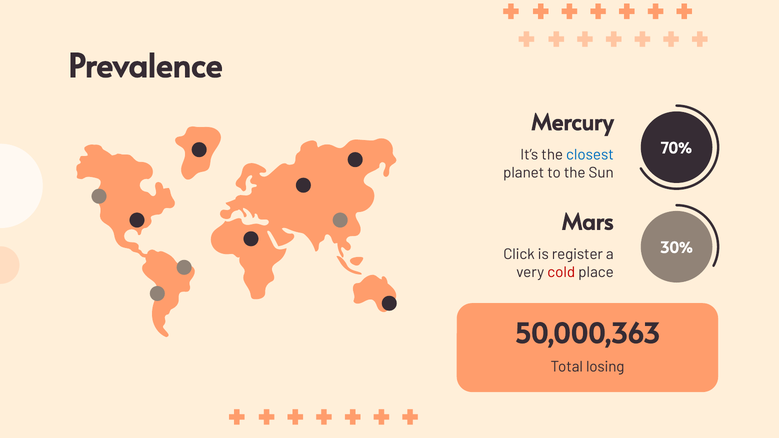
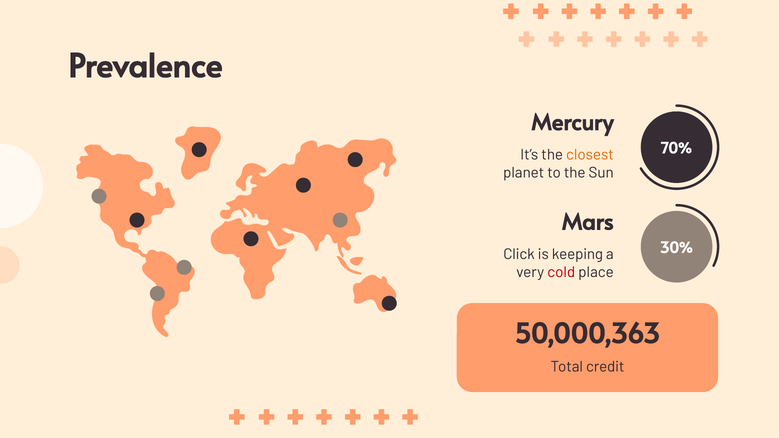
closest colour: blue -> orange
register: register -> keeping
losing: losing -> credit
